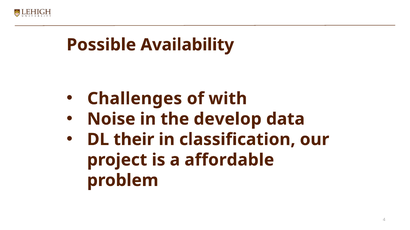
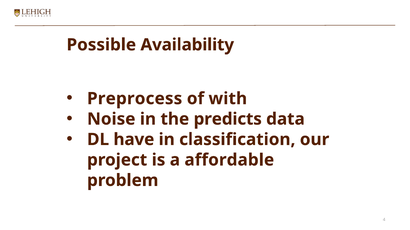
Challenges: Challenges -> Preprocess
develop: develop -> predicts
their: their -> have
